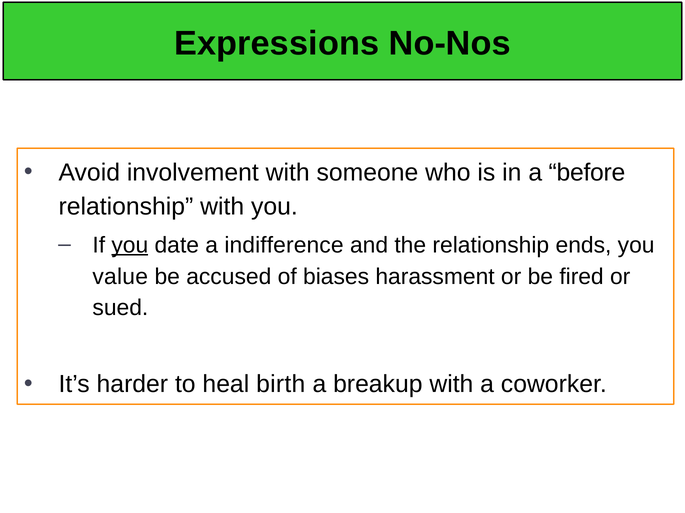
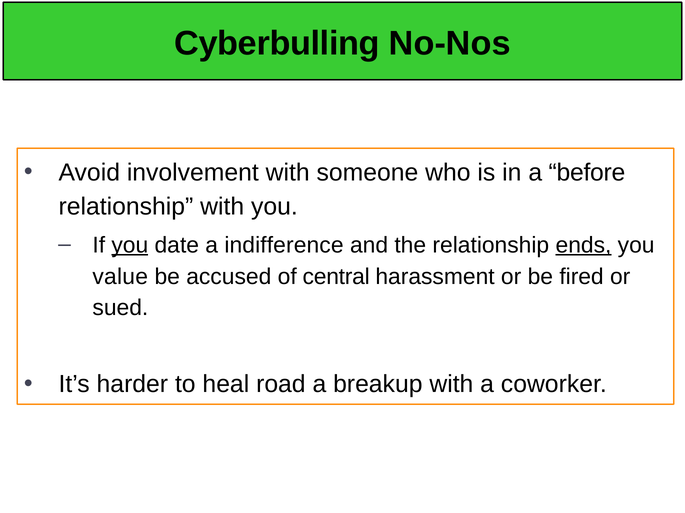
Expressions: Expressions -> Cyberbulling
ends underline: none -> present
biases: biases -> central
birth: birth -> road
